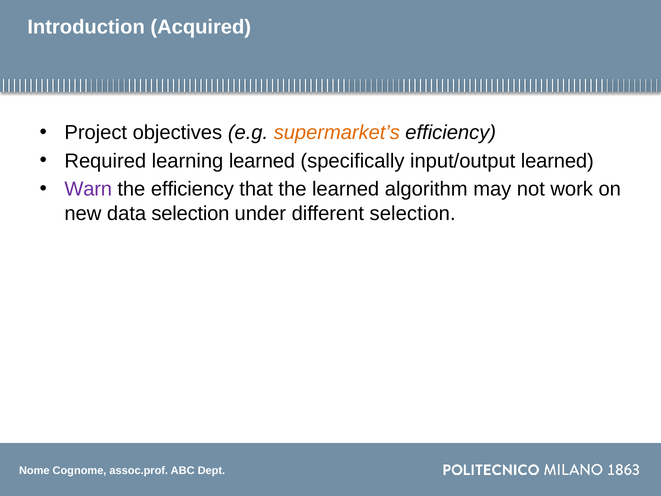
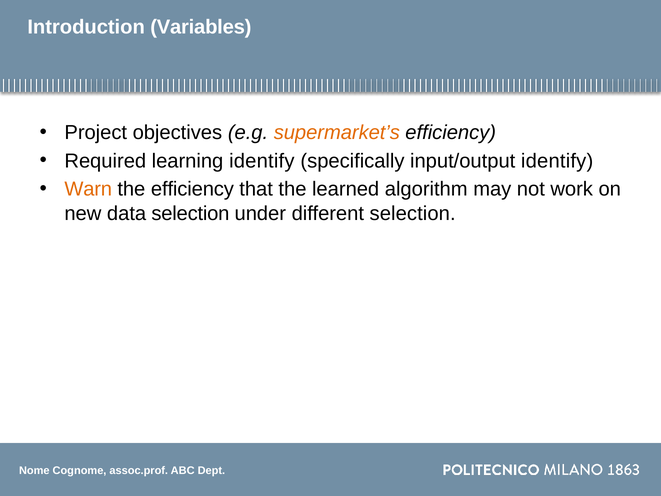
Acquired: Acquired -> Variables
learning learned: learned -> identify
input/output learned: learned -> identify
Warn colour: purple -> orange
